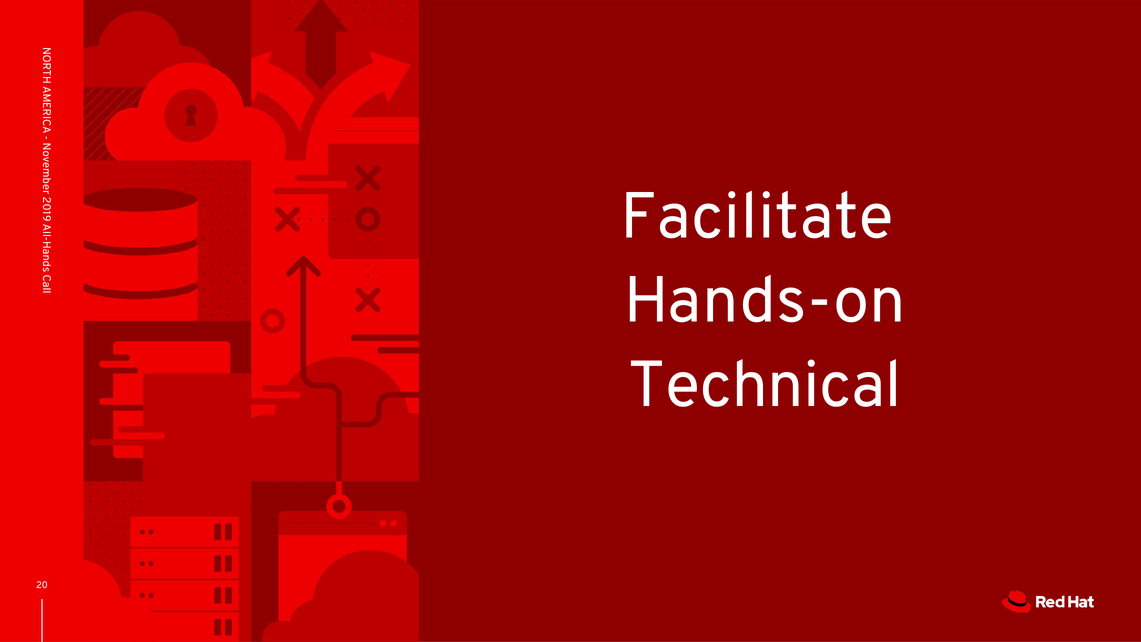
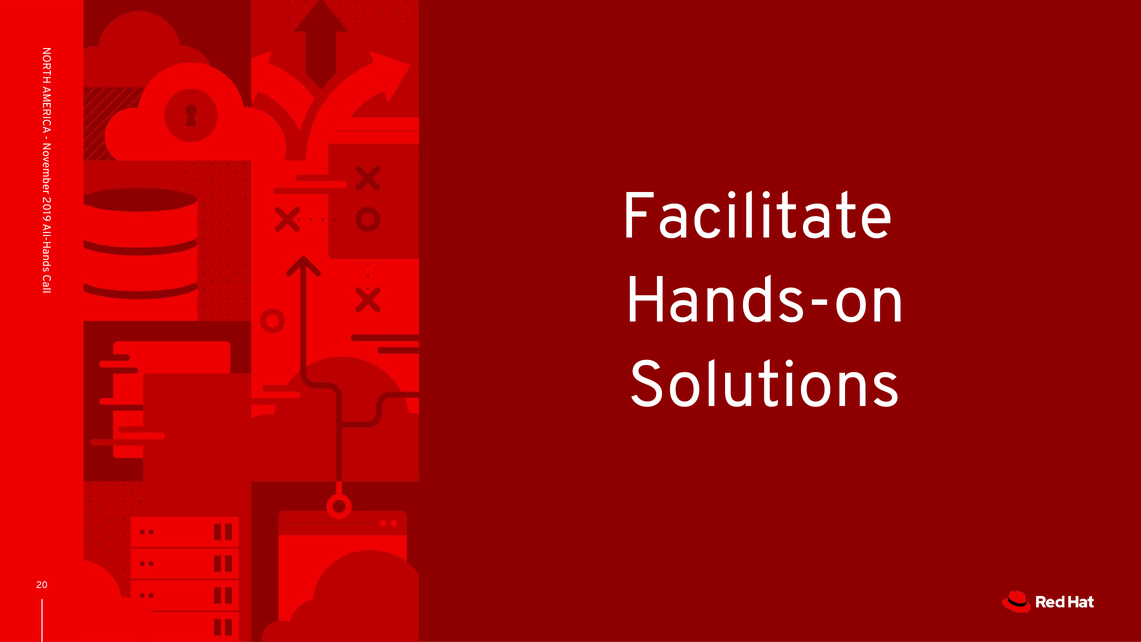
Technical: Technical -> Solutions
